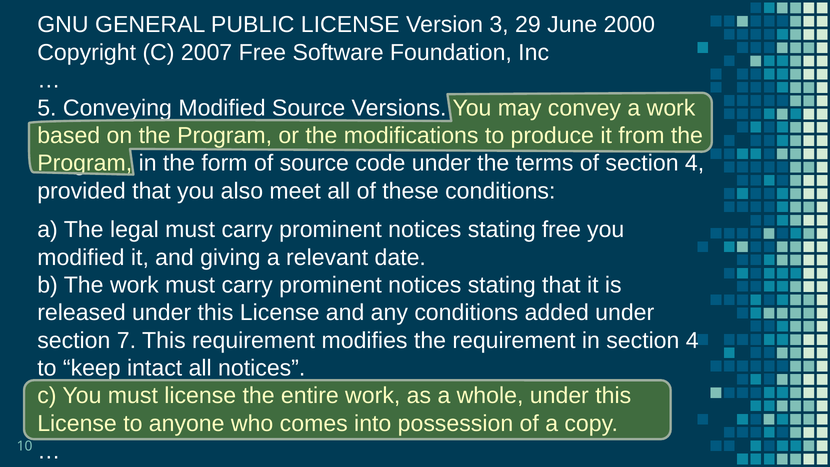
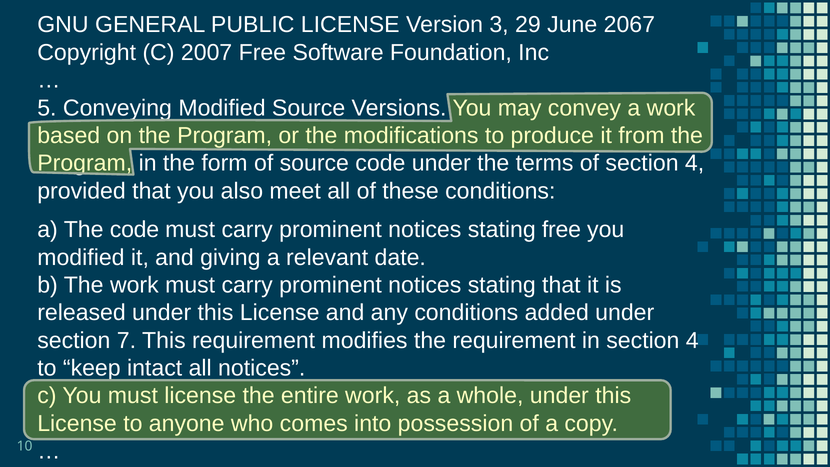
2000: 2000 -> 2067
The legal: legal -> code
